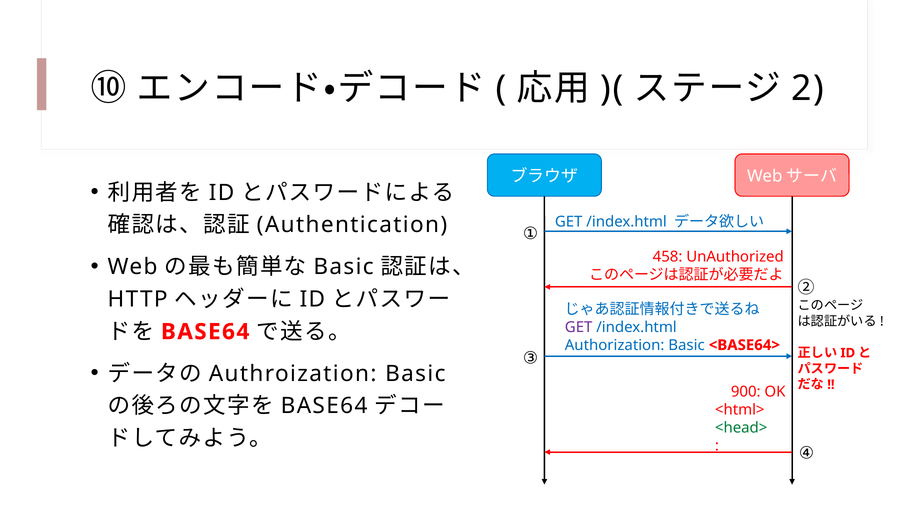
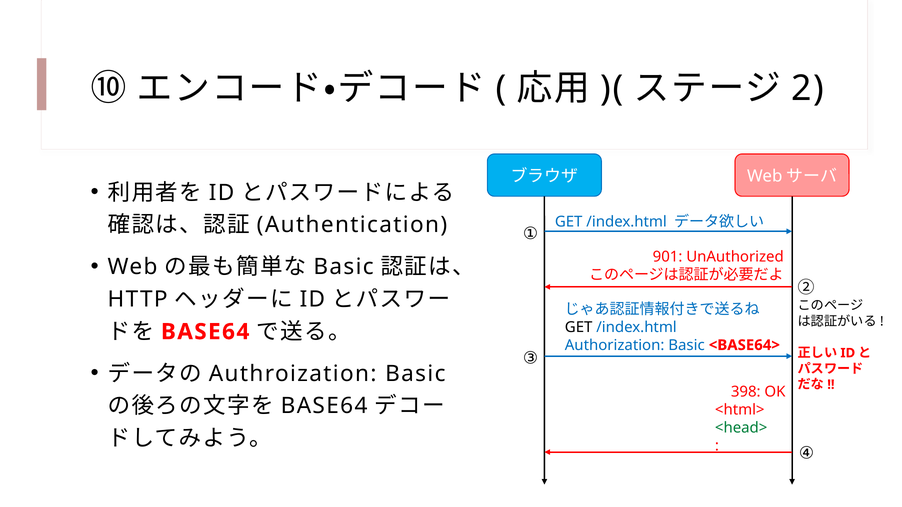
458: 458 -> 901
GET at (579, 327) colour: purple -> black
900: 900 -> 398
